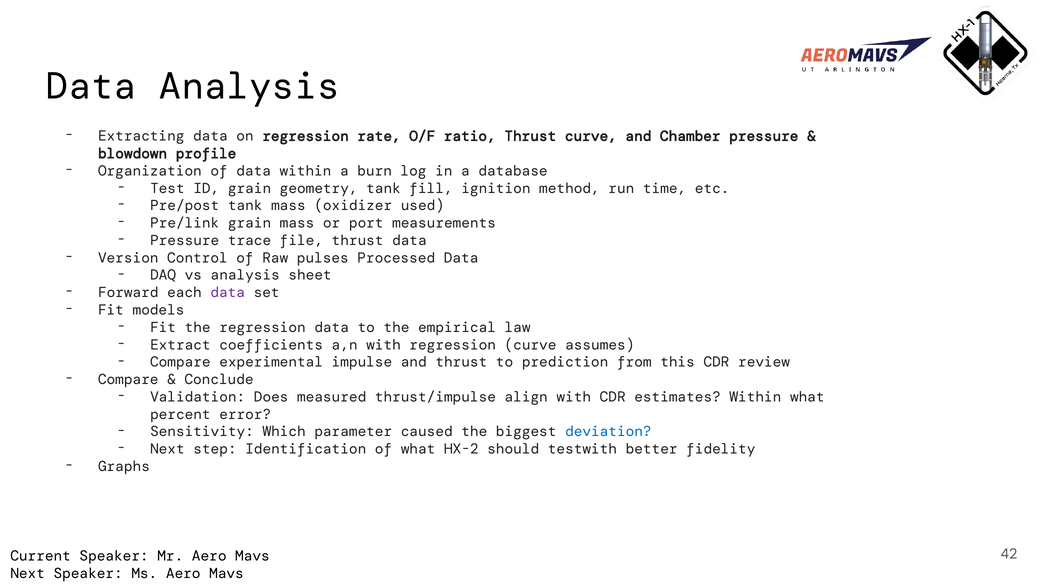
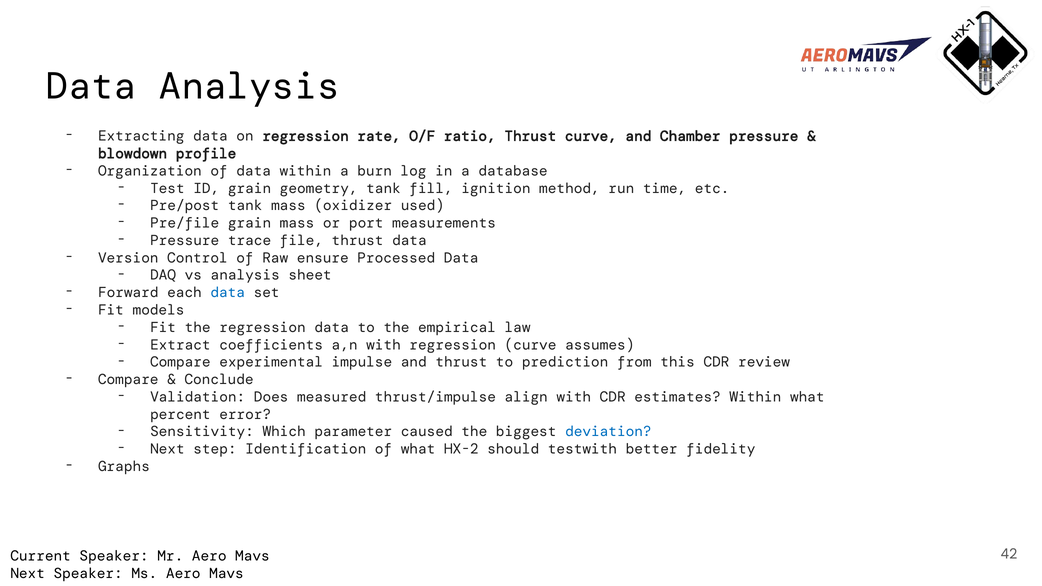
Pre/link: Pre/link -> Pre/file
pulses: pulses -> ensure
data at (228, 293) colour: purple -> blue
